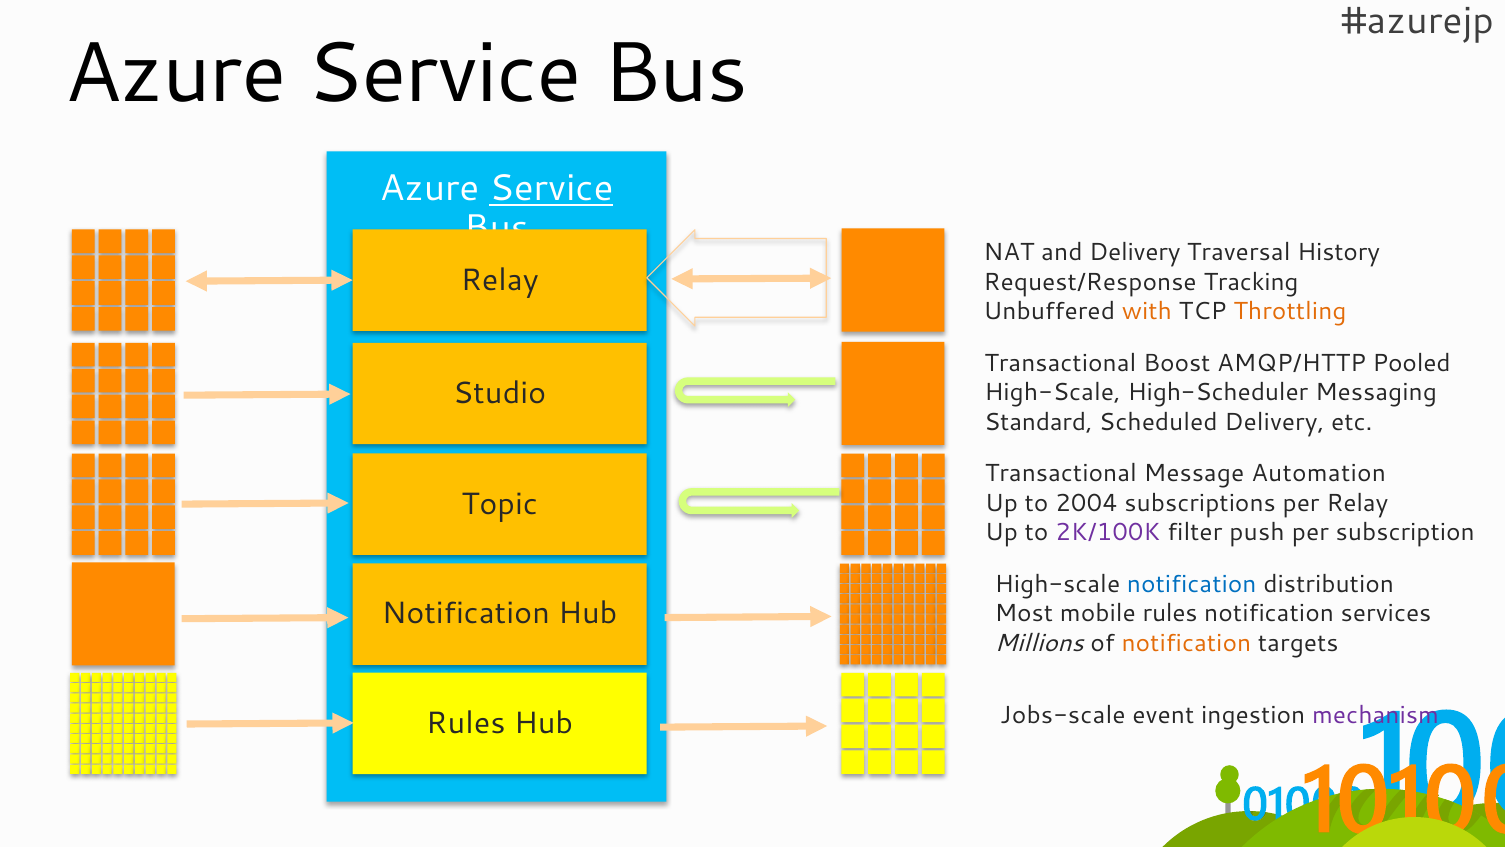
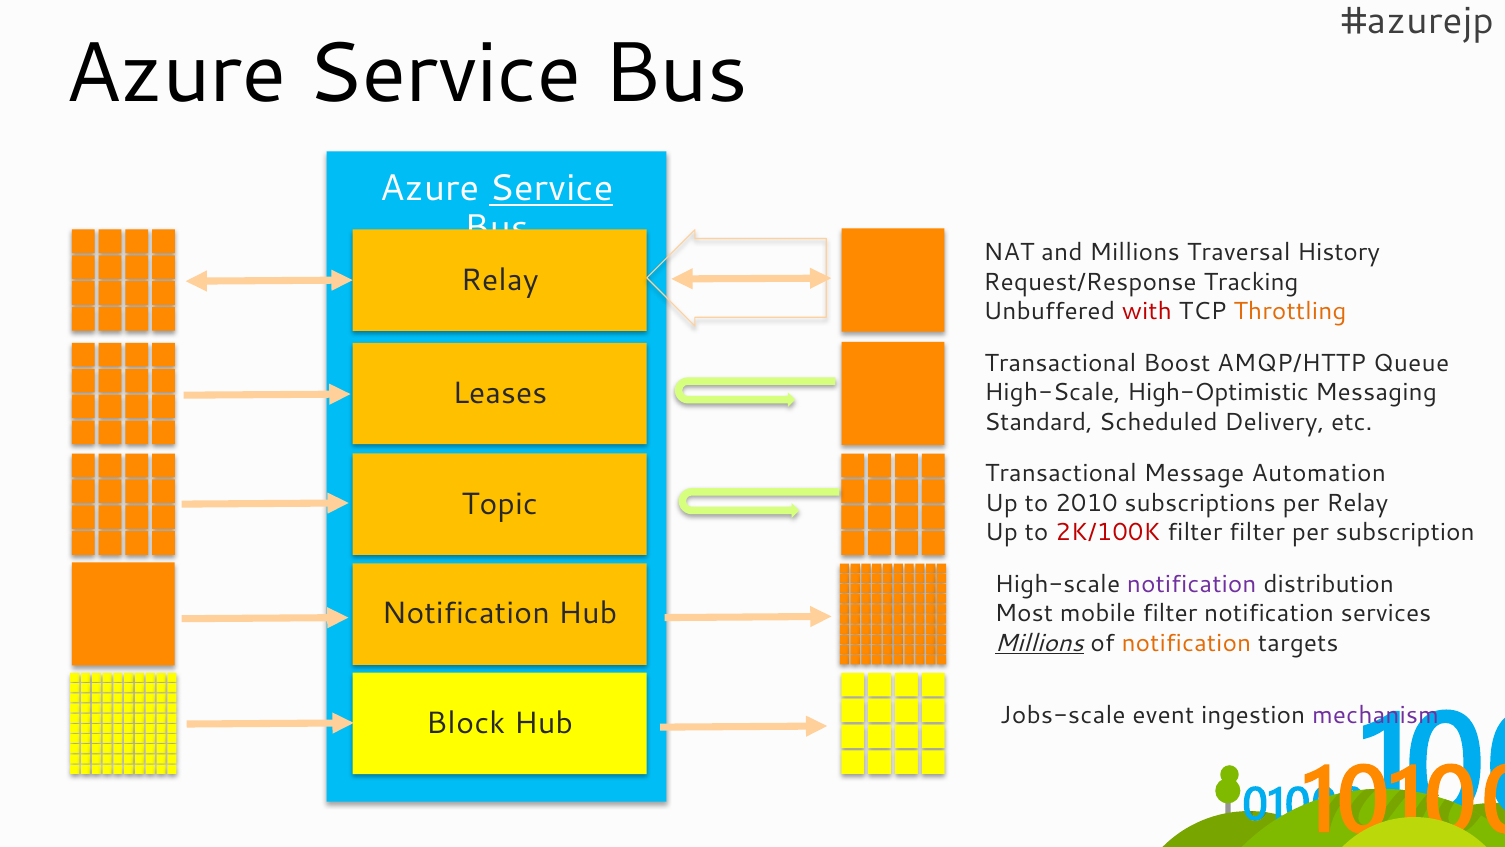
and Delivery: Delivery -> Millions
with colour: orange -> red
Pooled: Pooled -> Queue
Studio: Studio -> Leases
High-Scheduler: High-Scheduler -> High-Optimistic
2004: 2004 -> 2010
2K/100K colour: purple -> red
filter push: push -> filter
notification at (1192, 584) colour: blue -> purple
mobile rules: rules -> filter
Millions at (1039, 643) underline: none -> present
Rules at (466, 723): Rules -> Block
